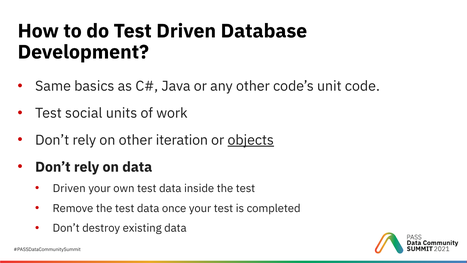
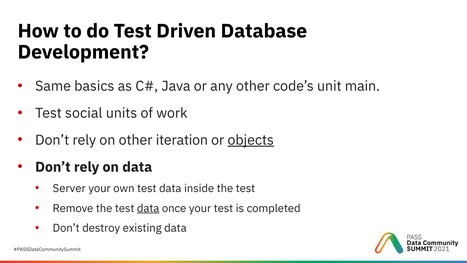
code: code -> main
Driven at (69, 188): Driven -> Server
data at (148, 208) underline: none -> present
